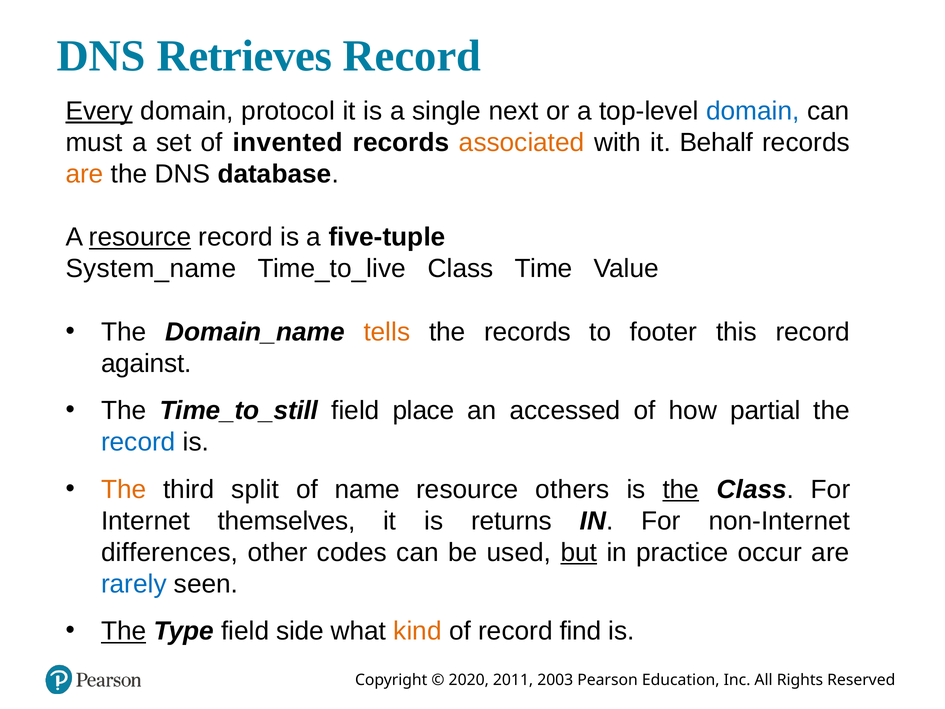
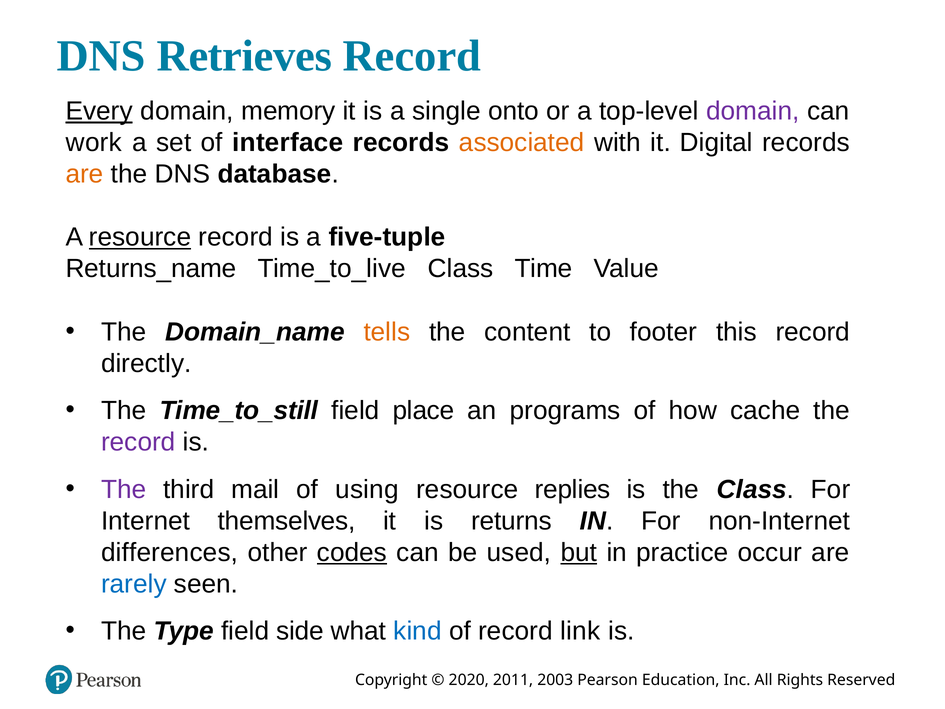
protocol: protocol -> memory
next: next -> onto
domain at (753, 111) colour: blue -> purple
must: must -> work
invented: invented -> interface
Behalf: Behalf -> Digital
System_name: System_name -> Returns_name
the records: records -> content
against: against -> directly
accessed: accessed -> programs
partial: partial -> cache
record at (138, 442) colour: blue -> purple
The at (124, 489) colour: orange -> purple
split: split -> mail
name: name -> using
others: others -> replies
the at (681, 489) underline: present -> none
codes underline: none -> present
The at (124, 631) underline: present -> none
kind colour: orange -> blue
find: find -> link
